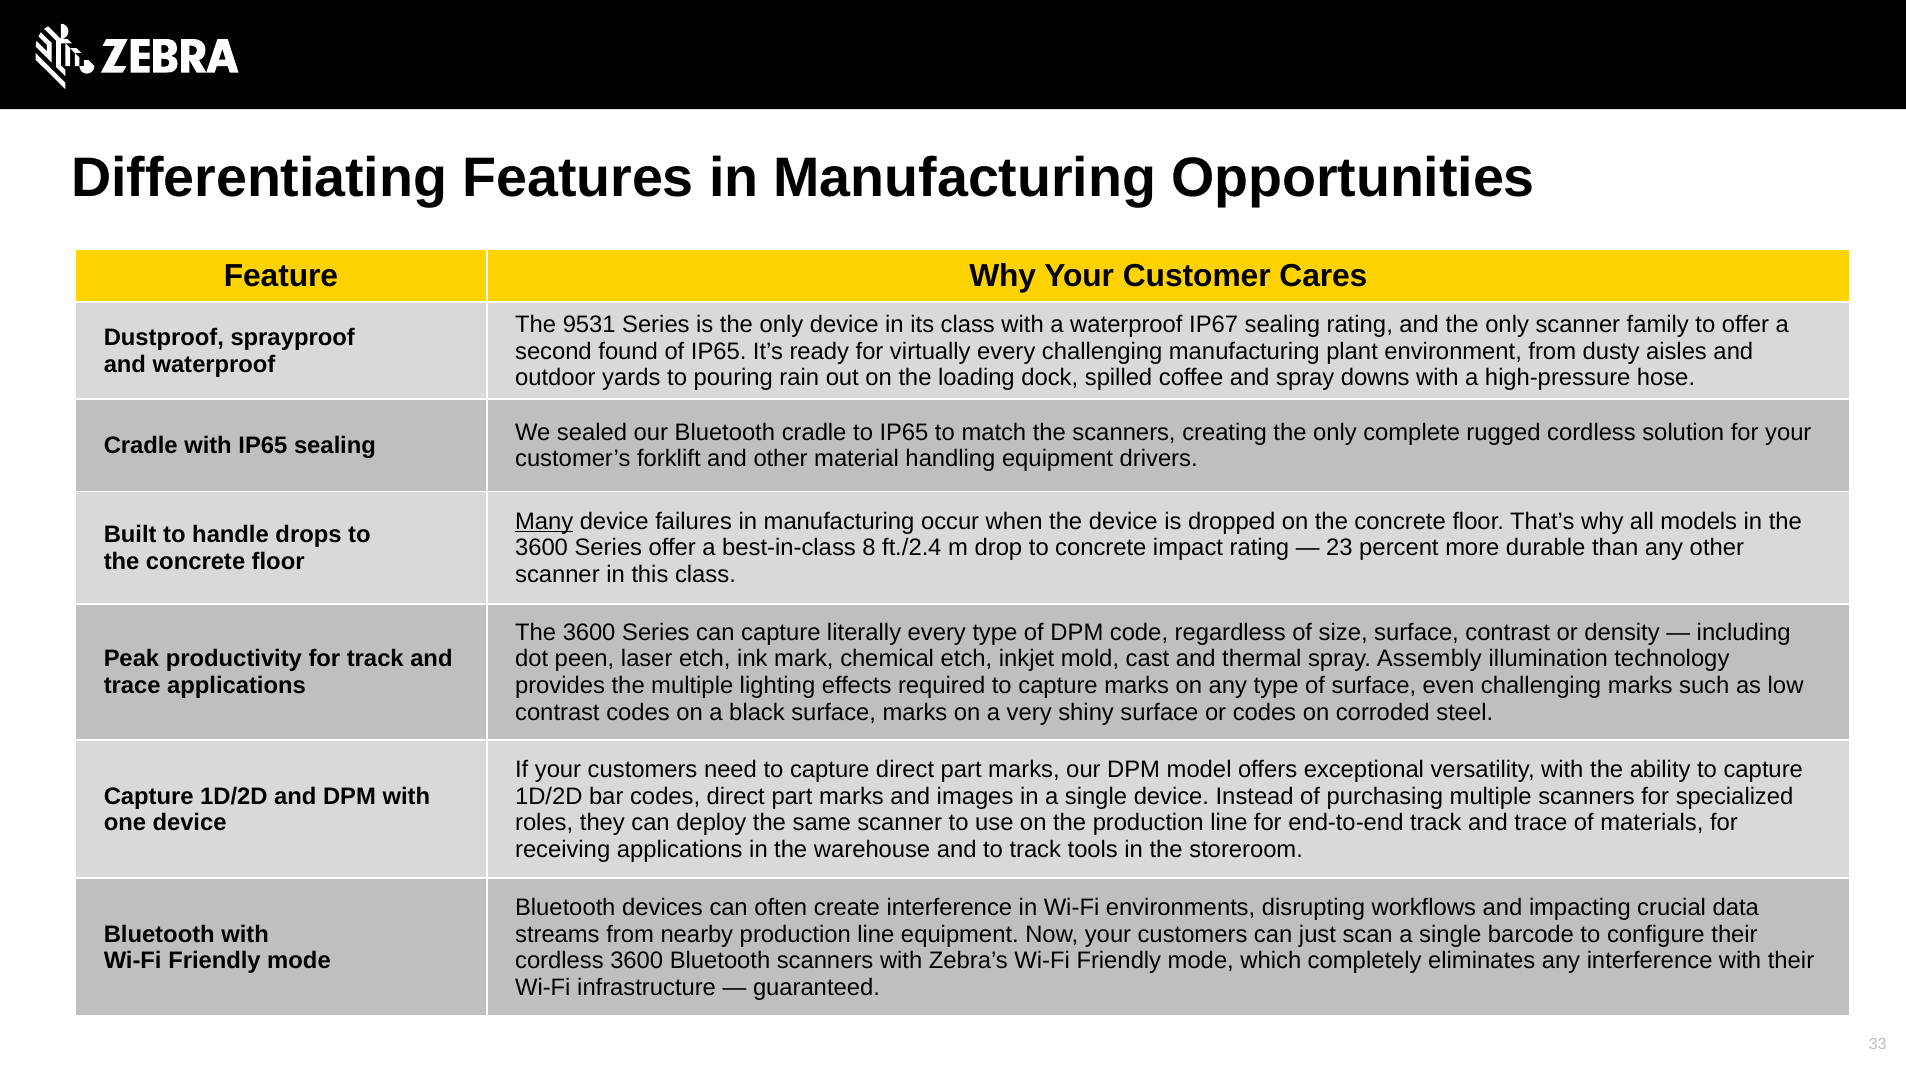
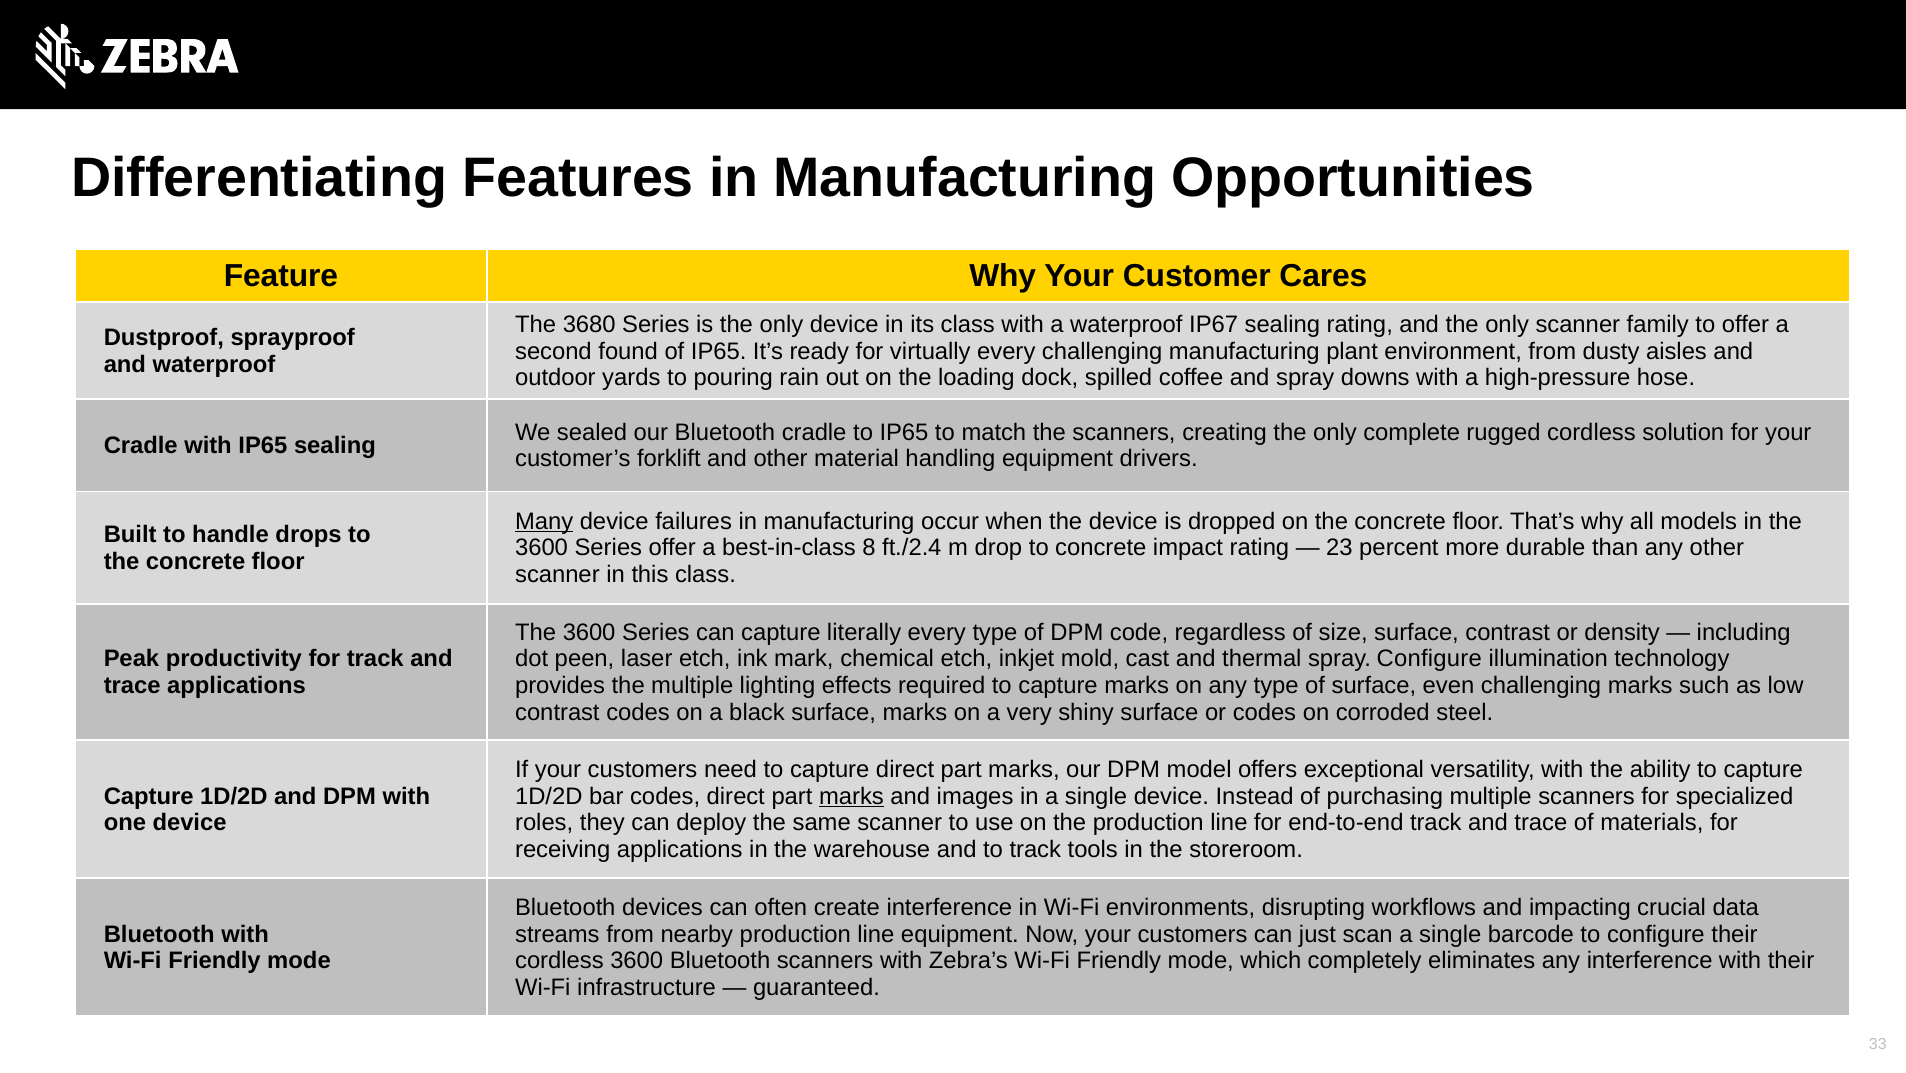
9531: 9531 -> 3680
spray Assembly: Assembly -> Configure
marks at (851, 796) underline: none -> present
